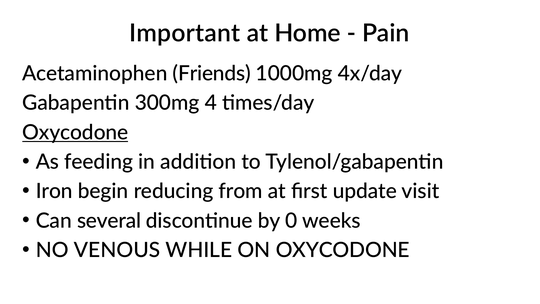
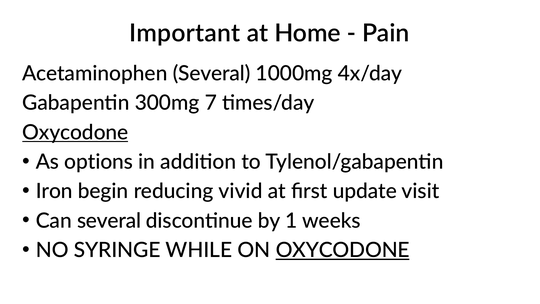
Acetaminophen Friends: Friends -> Several
4: 4 -> 7
feeding: feeding -> options
from: from -> vivid
0: 0 -> 1
VENOUS: VENOUS -> SYRINGE
OXYCODONE at (343, 250) underline: none -> present
